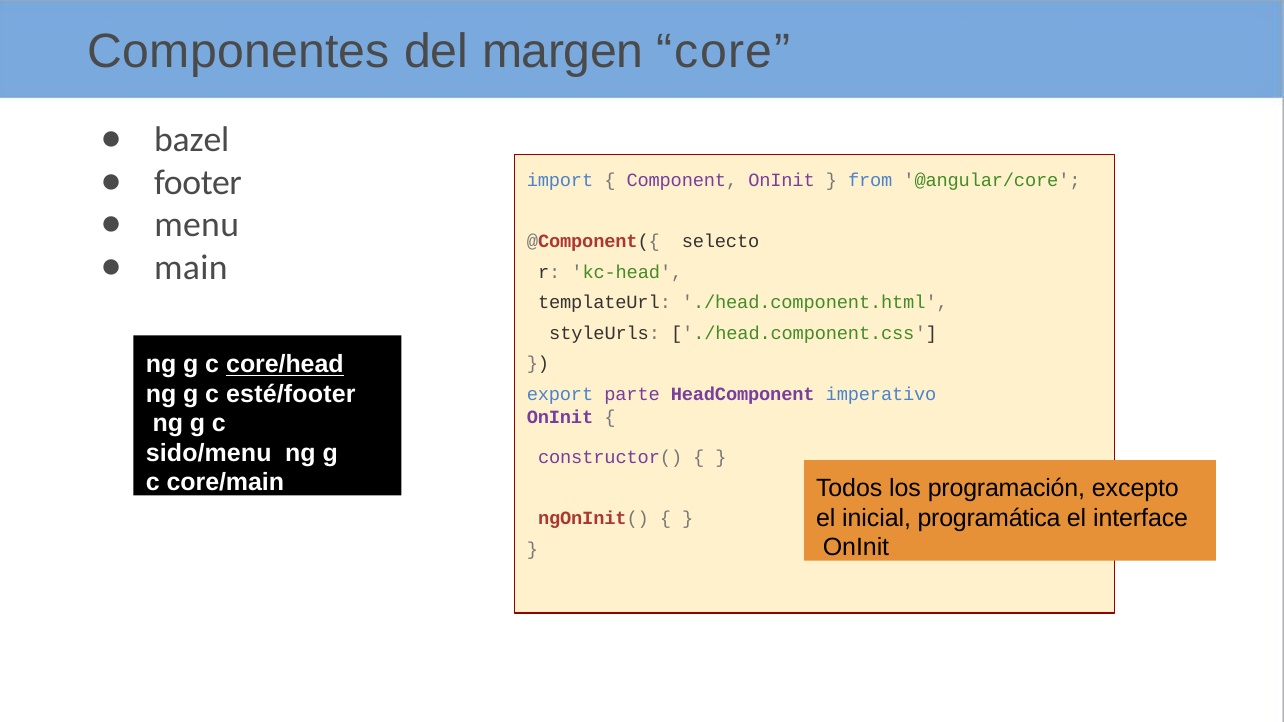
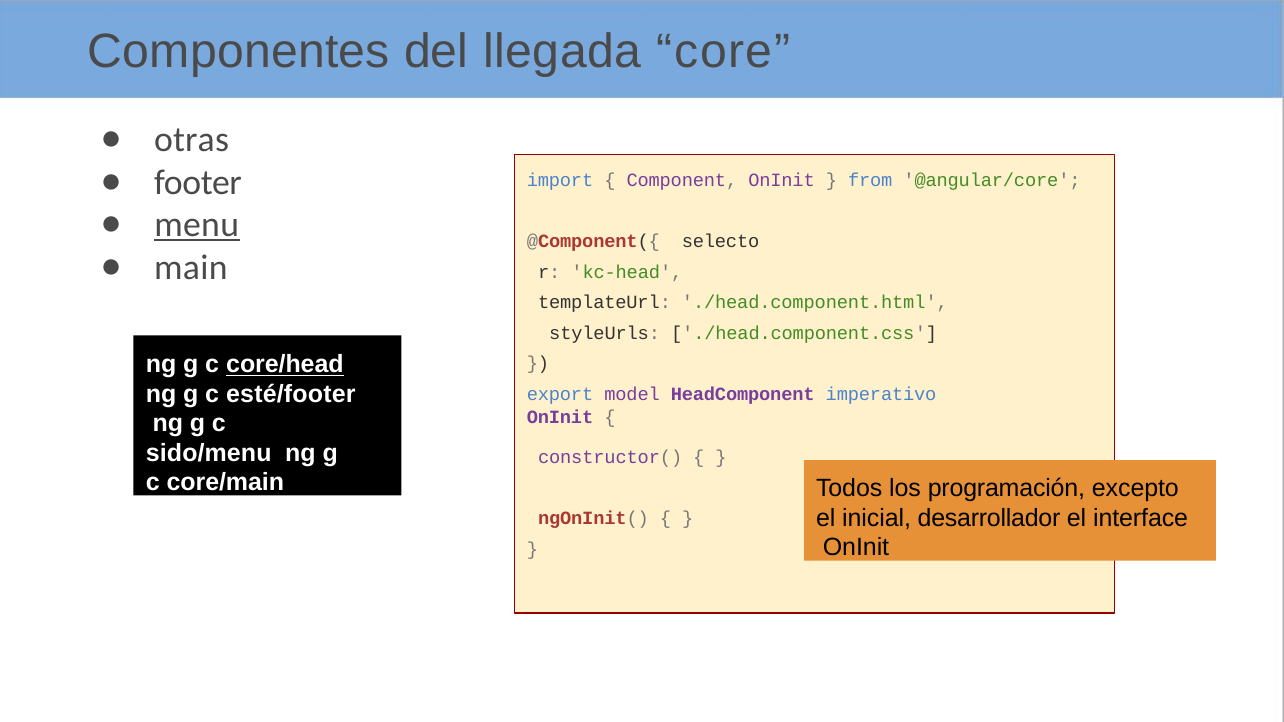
margen: margen -> llegada
bazel: bazel -> otras
menu underline: none -> present
parte: parte -> model
programática: programática -> desarrollador
